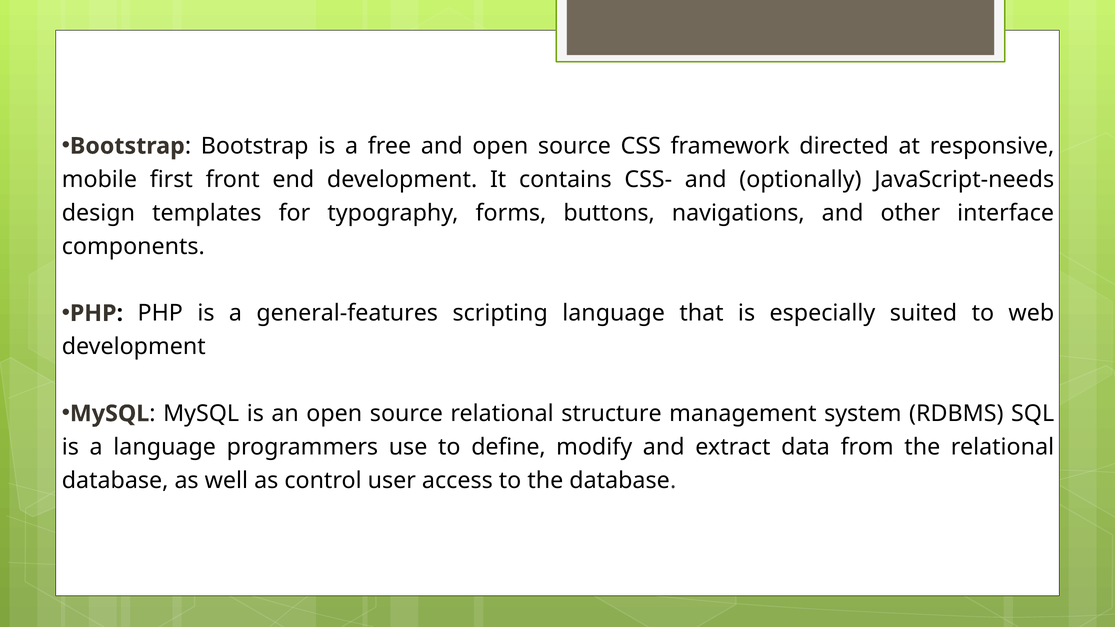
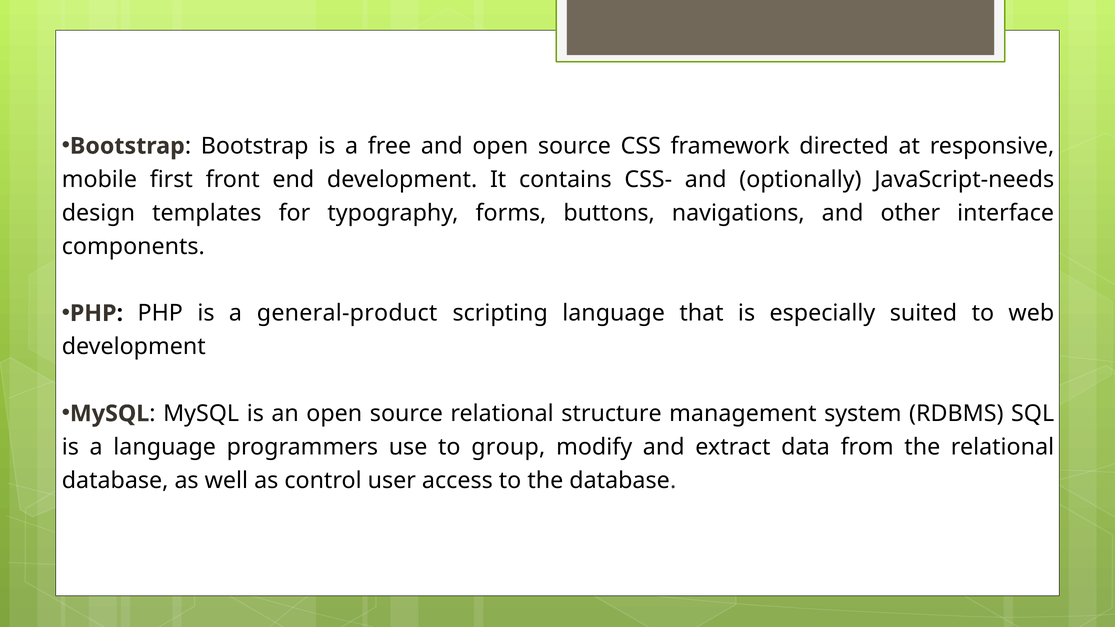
general-features: general-features -> general-product
define: define -> group
